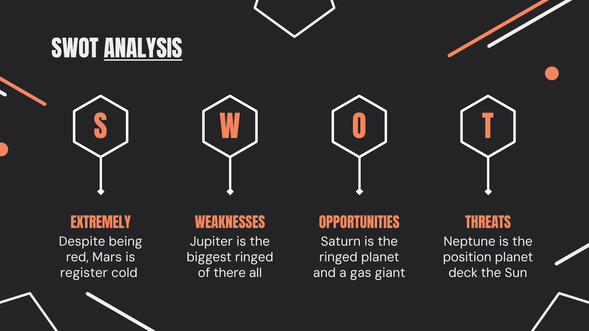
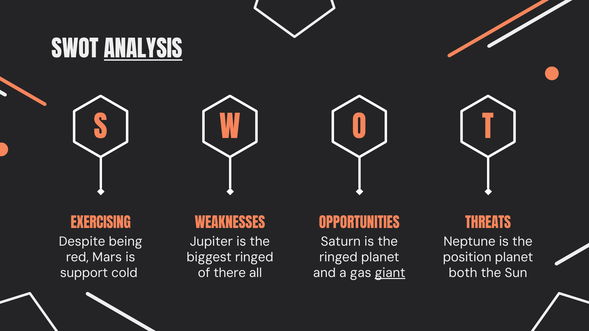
EXTREMELY: EXTREMELY -> EXERCISING
register: register -> support
giant underline: none -> present
deck: deck -> both
